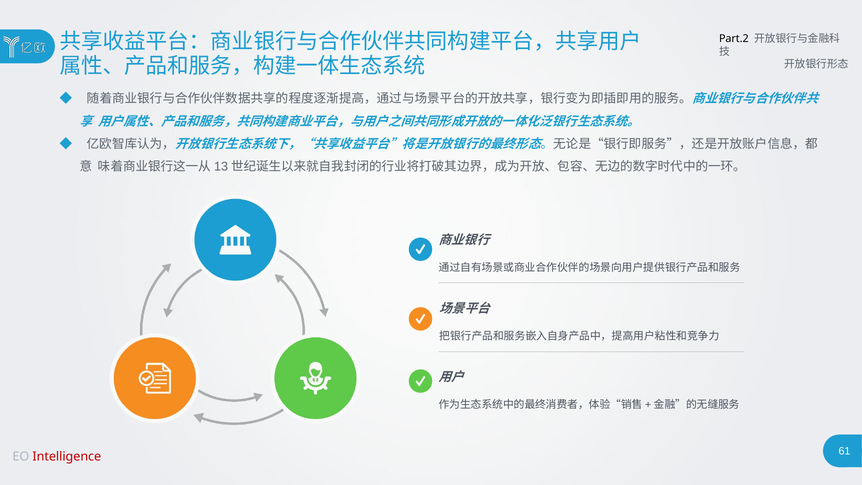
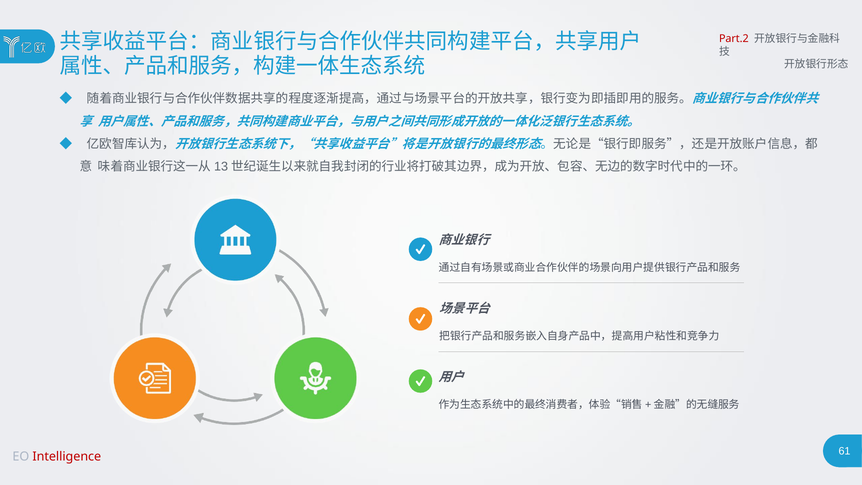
Part.2 colour: black -> red
